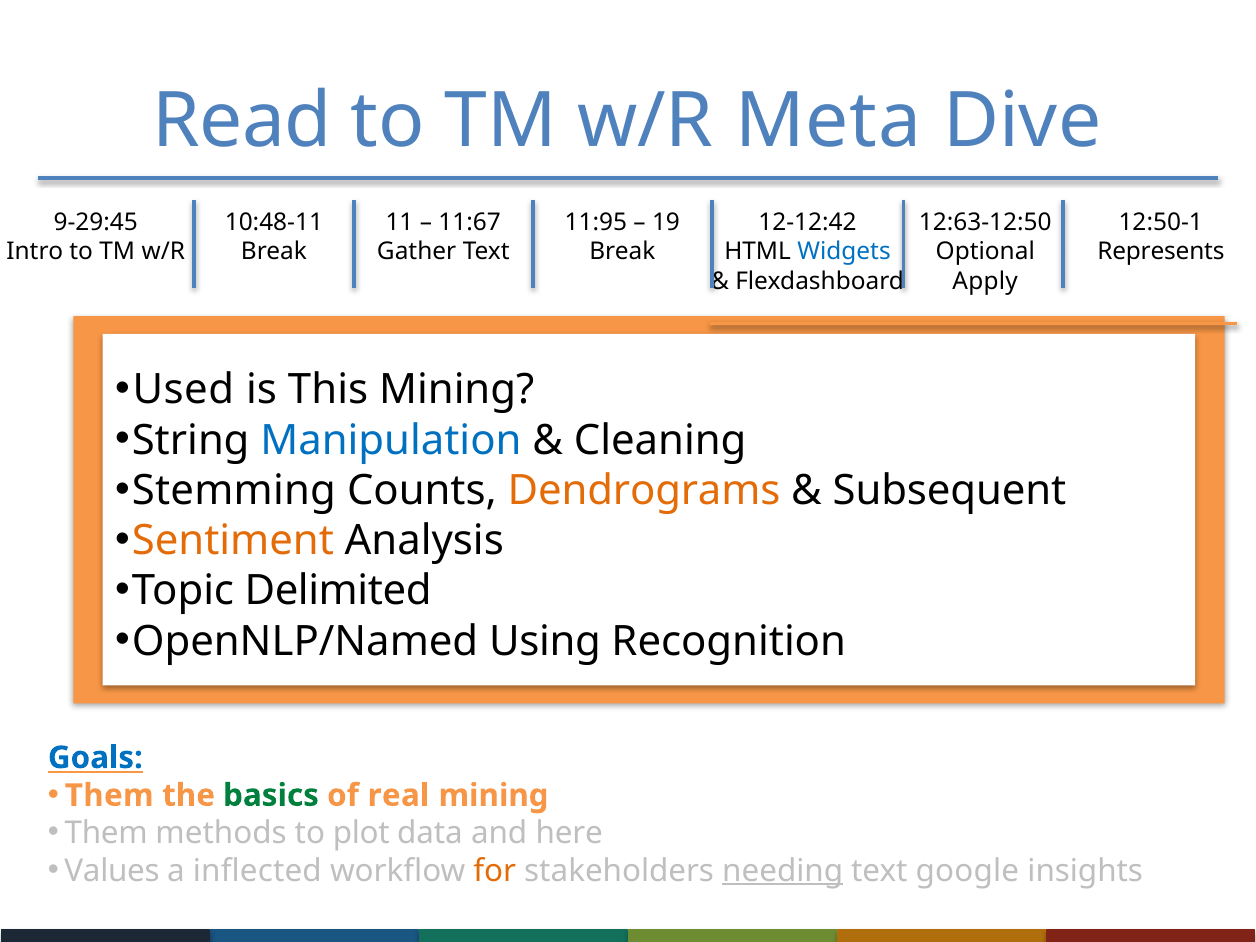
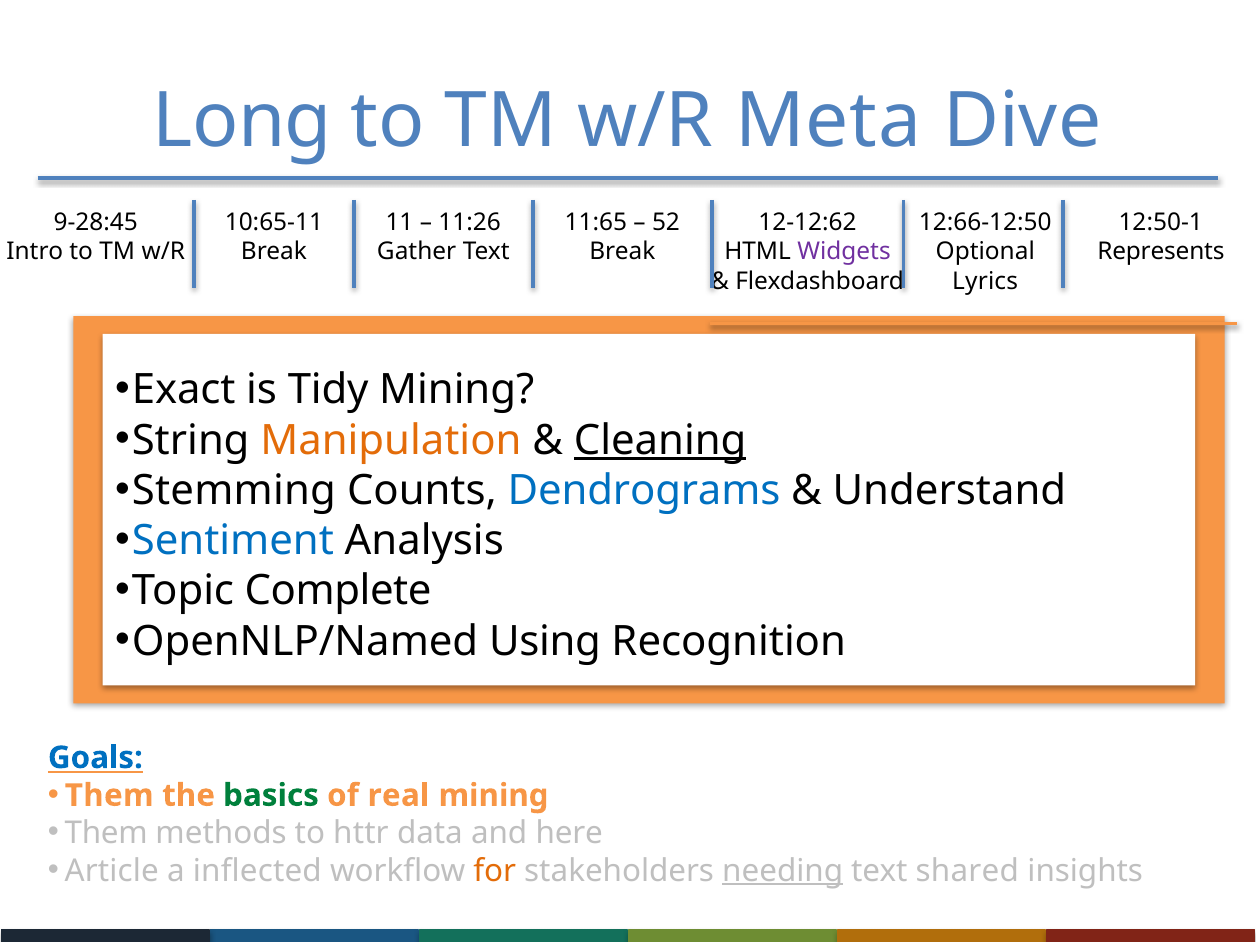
Read: Read -> Long
9-29:45: 9-29:45 -> 9-28:45
10:48-11: 10:48-11 -> 10:65-11
11:67: 11:67 -> 11:26
11:95: 11:95 -> 11:65
19: 19 -> 52
12-12:42: 12-12:42 -> 12-12:62
12:63-12:50: 12:63-12:50 -> 12:66-12:50
Widgets colour: blue -> purple
Apply: Apply -> Lyrics
Used: Used -> Exact
This: This -> Tidy
Manipulation colour: blue -> orange
Cleaning underline: none -> present
Dendrograms colour: orange -> blue
Subsequent: Subsequent -> Understand
Sentiment colour: orange -> blue
Delimited: Delimited -> Complete
plot: plot -> httr
Values: Values -> Article
google: google -> shared
